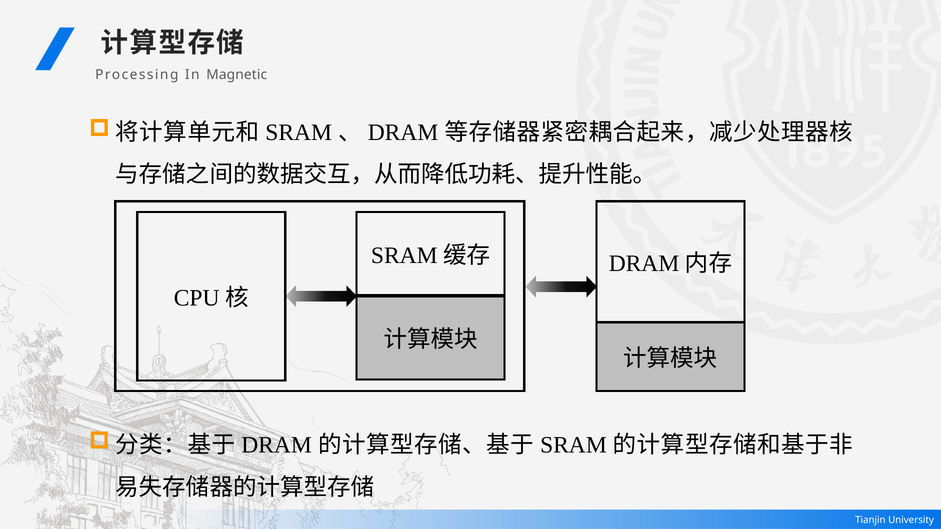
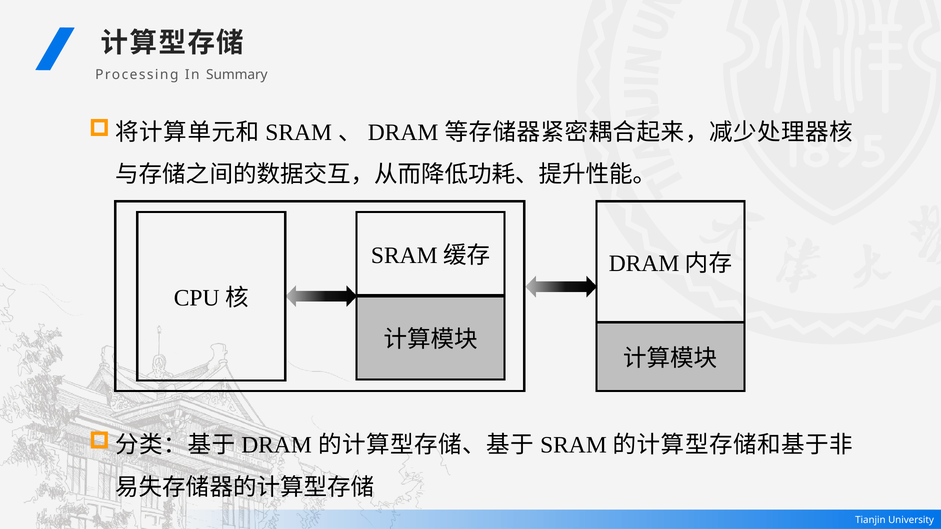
Magnetic: Magnetic -> Summary
